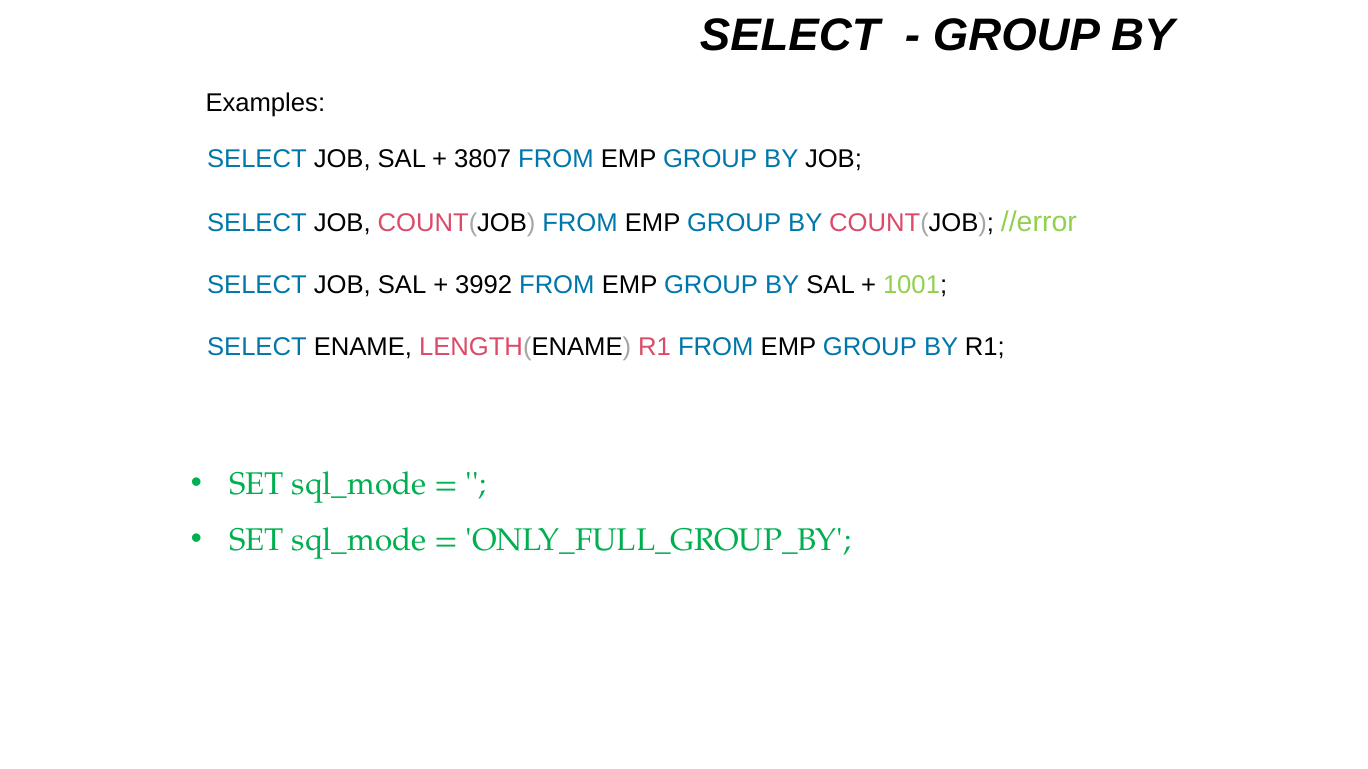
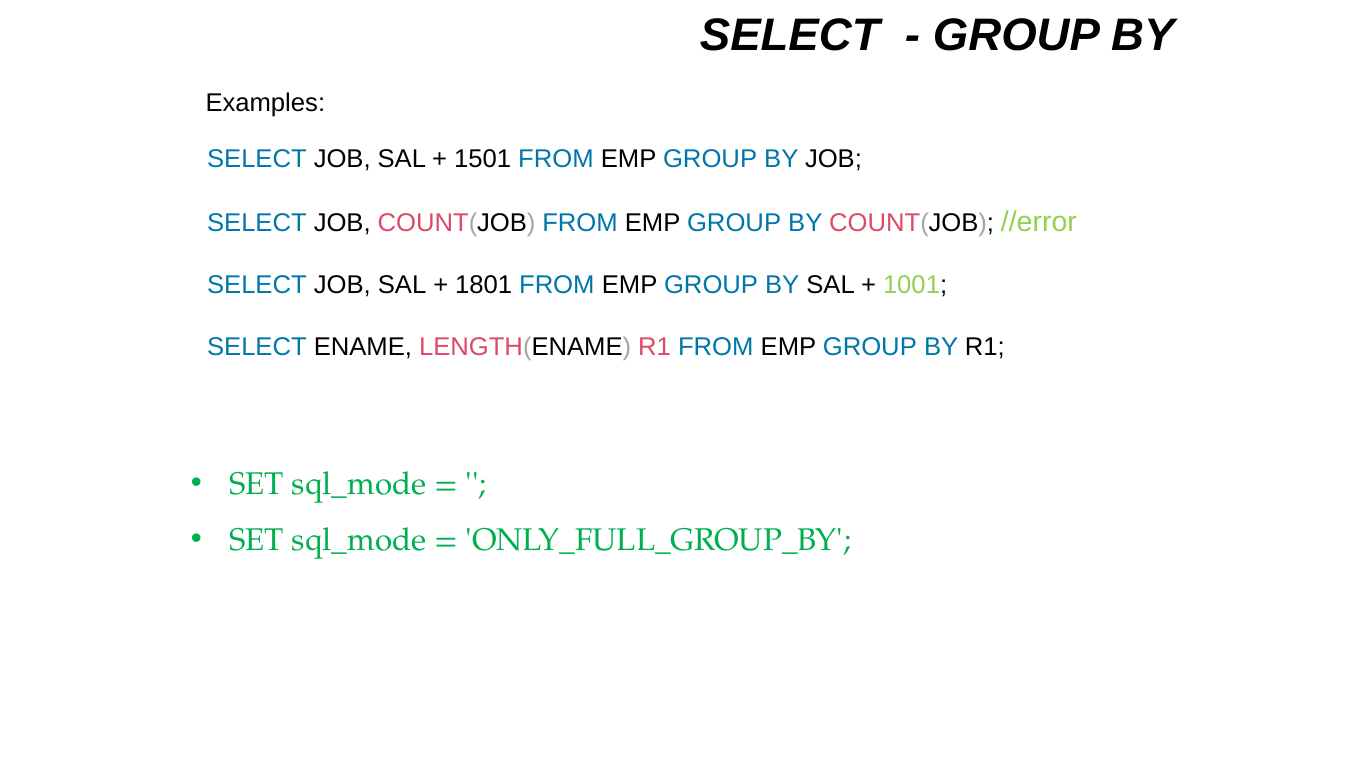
3807: 3807 -> 1501
3992: 3992 -> 1801
